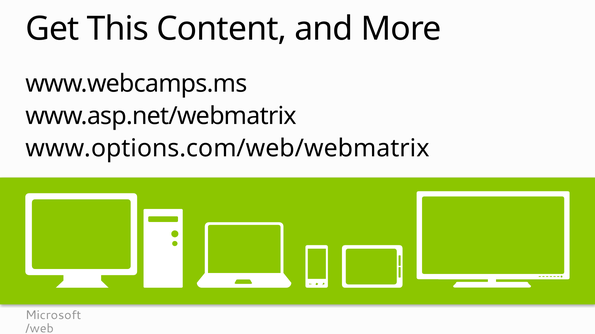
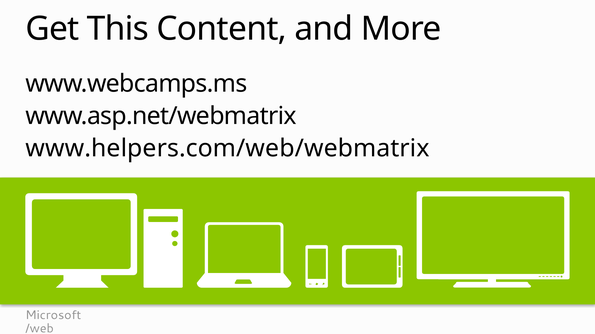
www.options.com/web/webmatrix: www.options.com/web/webmatrix -> www.helpers.com/web/webmatrix
